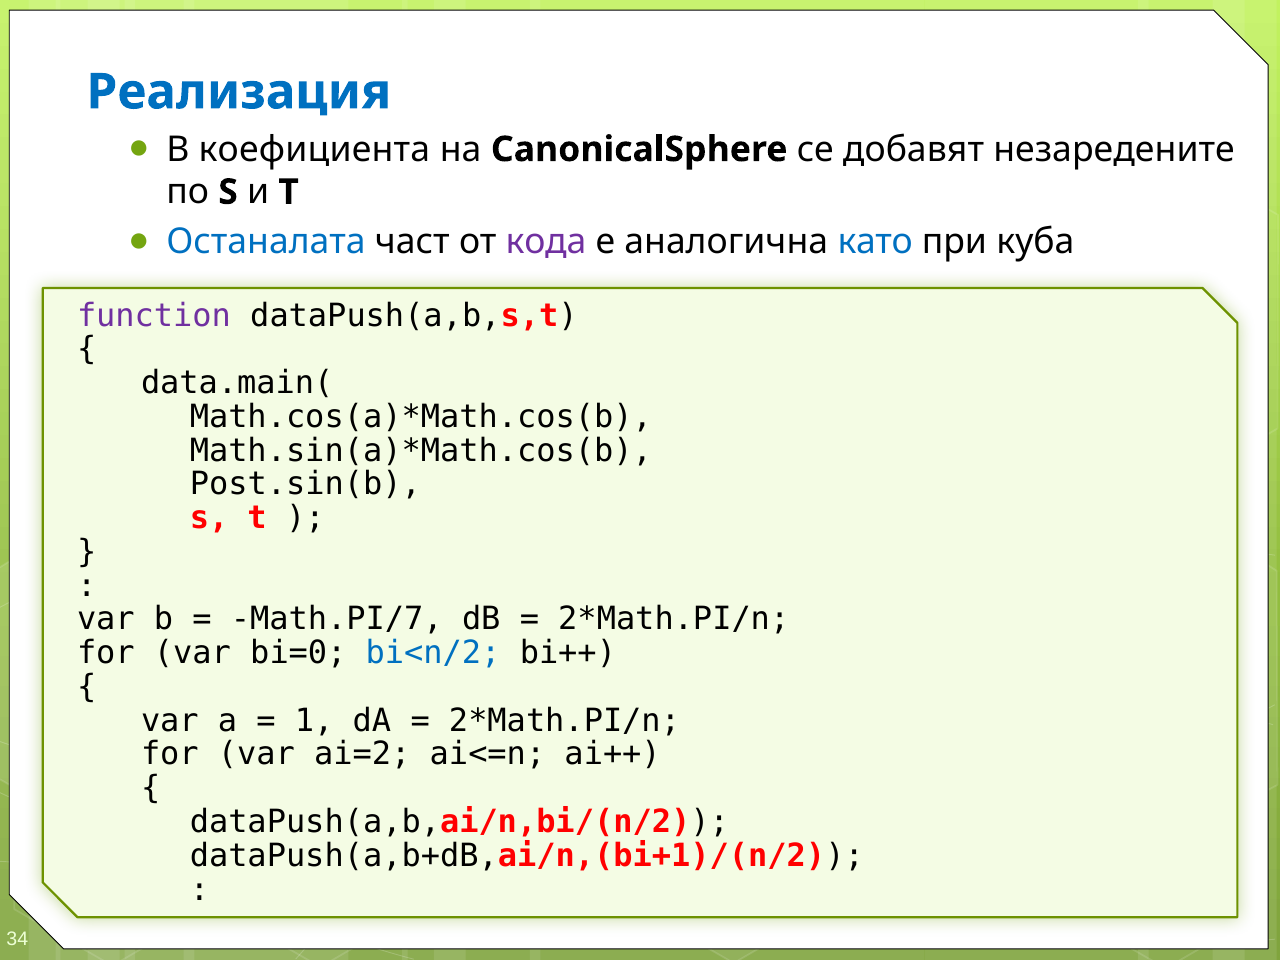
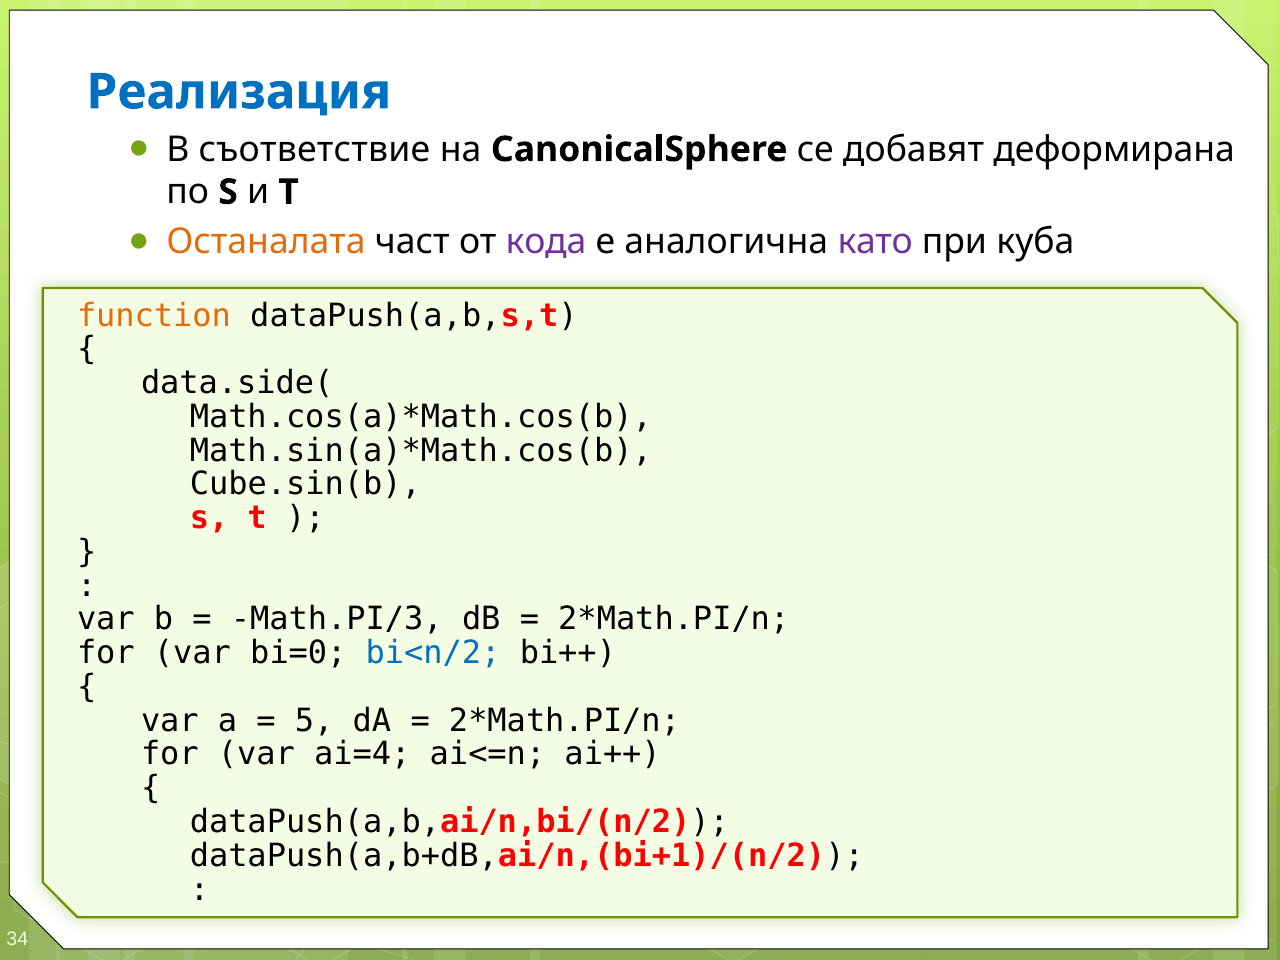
коефициента: коефициента -> съответствие
незаредените: незаредените -> деформирана
Останалата colour: blue -> orange
като colour: blue -> purple
function colour: purple -> orange
data.main(: data.main( -> data.side(
Post.sin(b: Post.sin(b -> Cube.sin(b
Math.PI/7: Math.PI/7 -> Math.PI/3
1: 1 -> 5
ai=2: ai=2 -> ai=4
